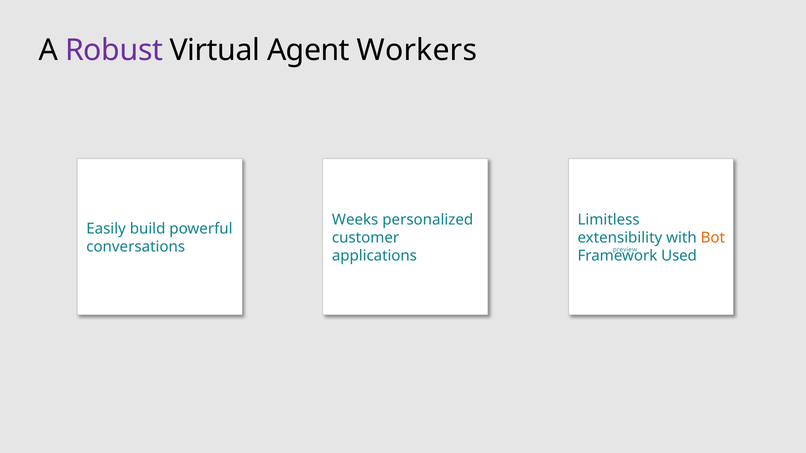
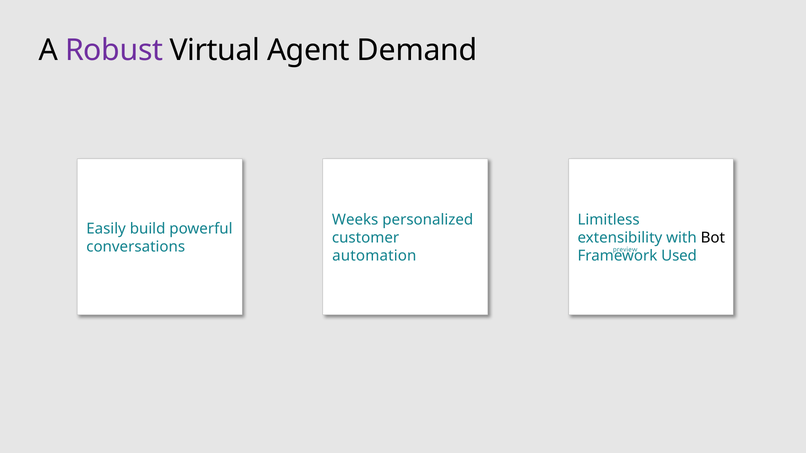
Workers: Workers -> Demand
Bot colour: orange -> black
applications: applications -> automation
